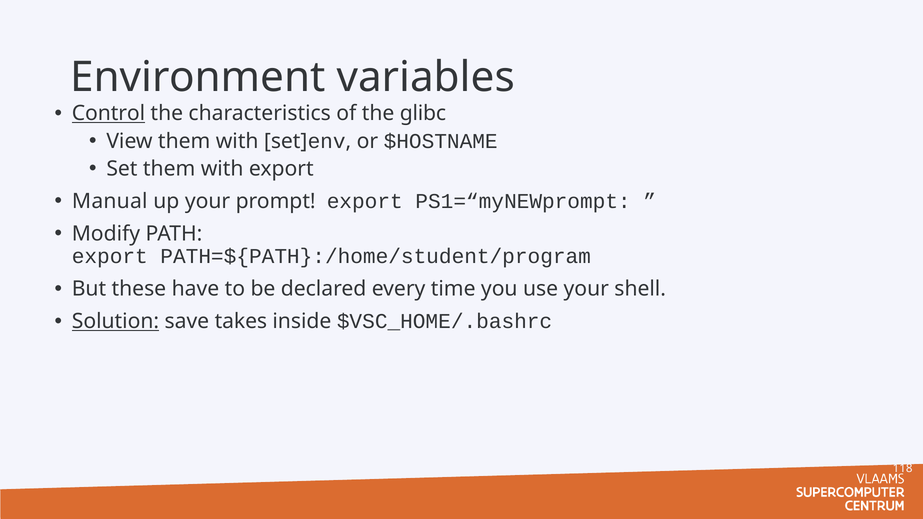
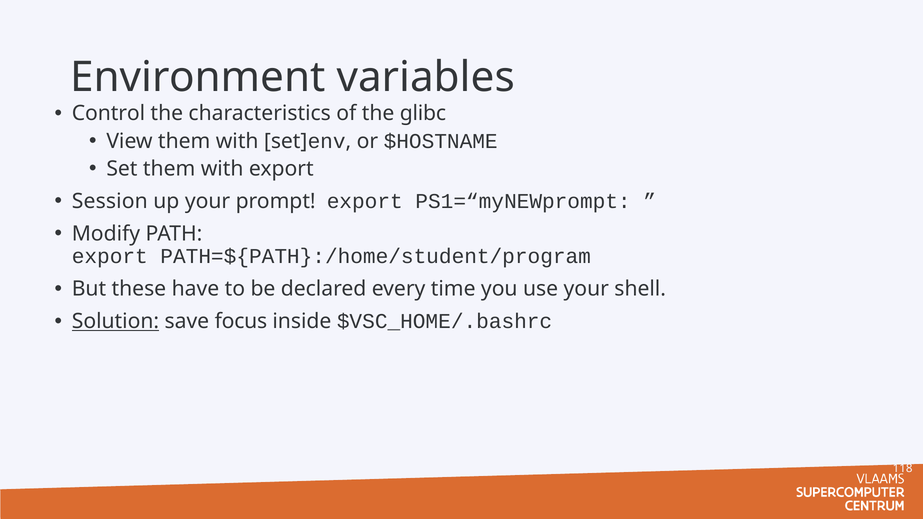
Control underline: present -> none
Manual: Manual -> Session
takes: takes -> focus
